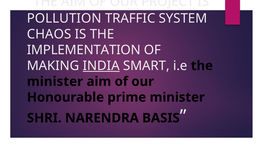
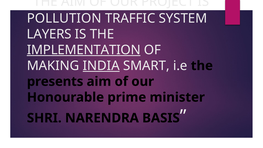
CHAOS: CHAOS -> LAYERS
IMPLEMENTATION underline: none -> present
minister at (55, 81): minister -> presents
